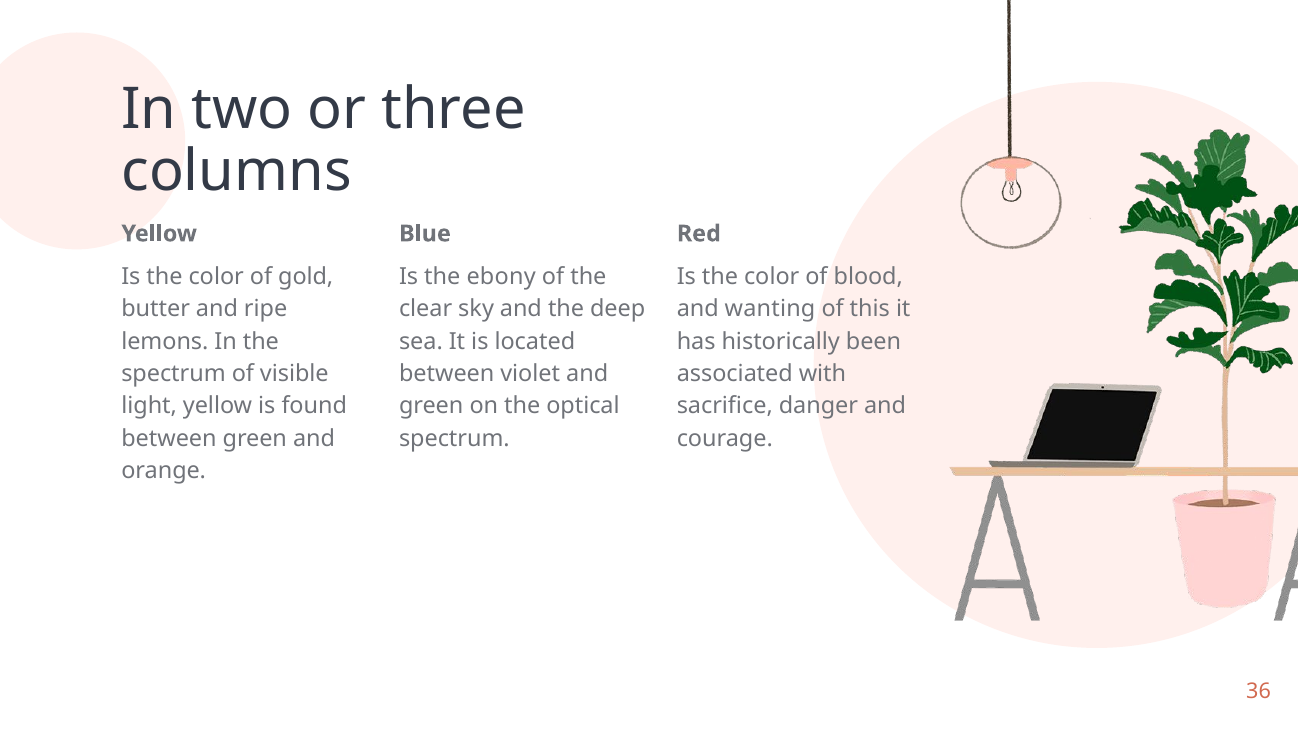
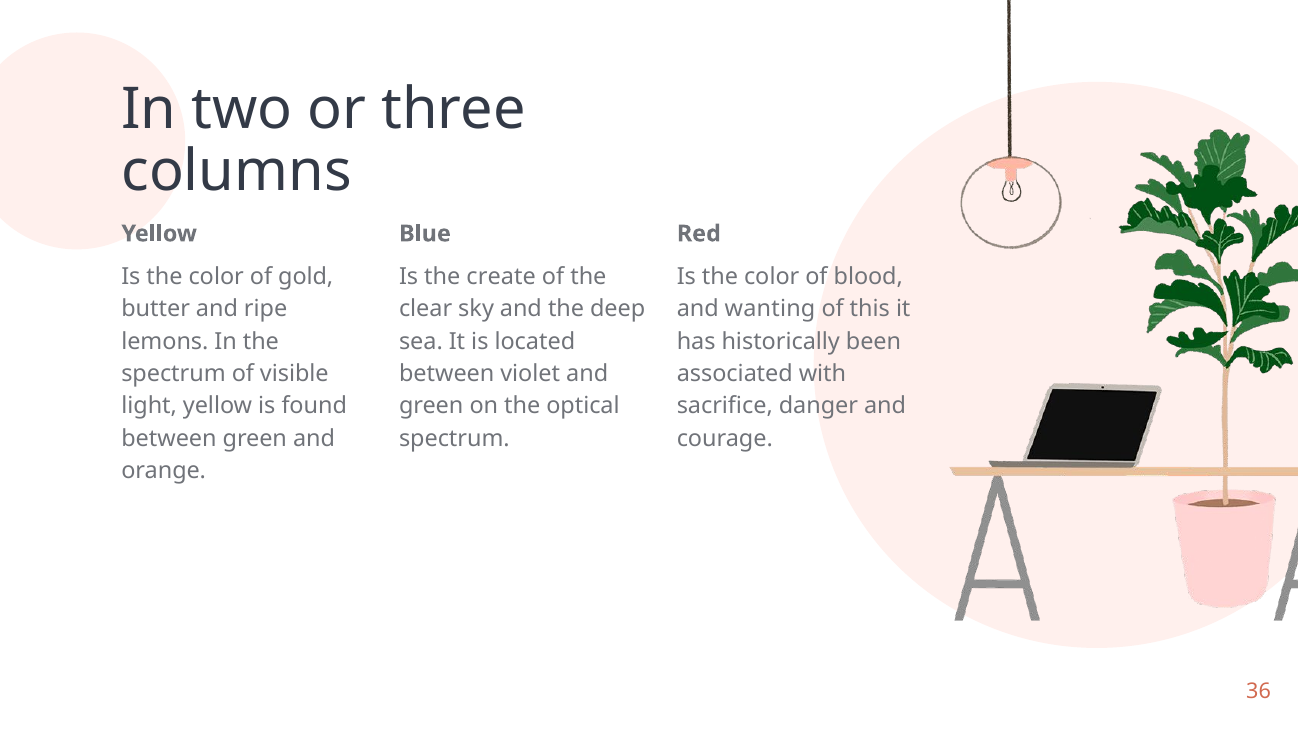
ebony: ebony -> create
